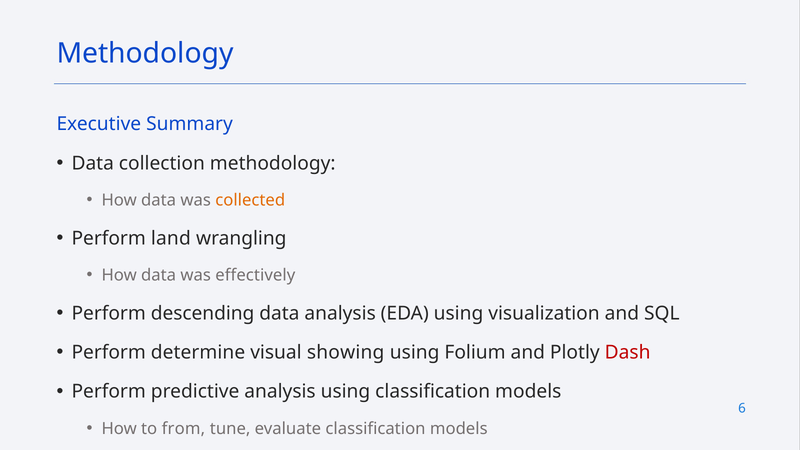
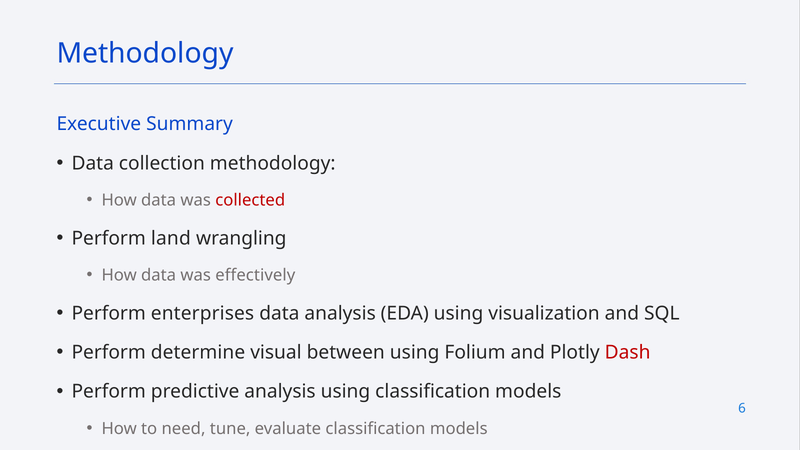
collected colour: orange -> red
descending: descending -> enterprises
showing: showing -> between
from: from -> need
